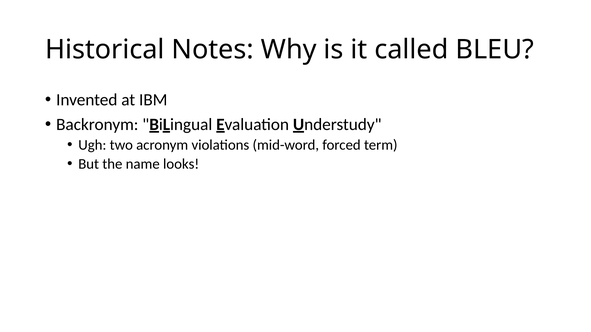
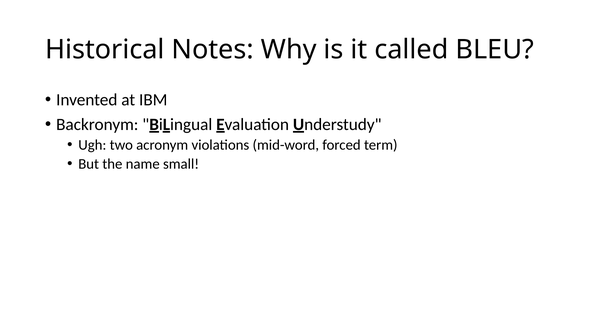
looks: looks -> small
